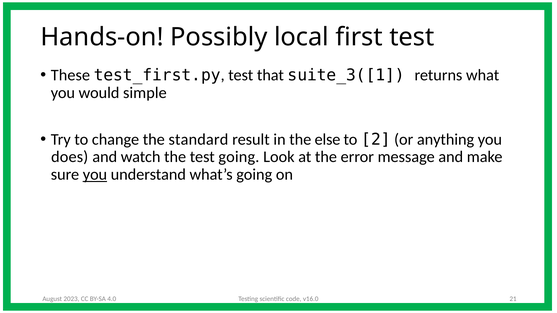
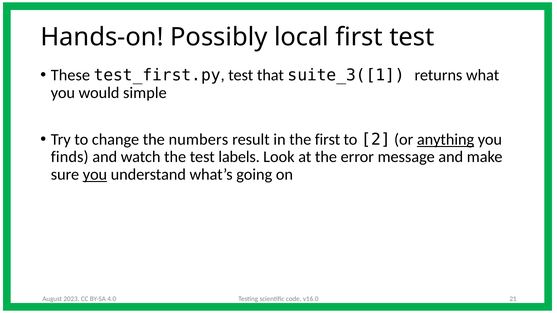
standard: standard -> numbers
the else: else -> first
anything underline: none -> present
does: does -> finds
test going: going -> labels
